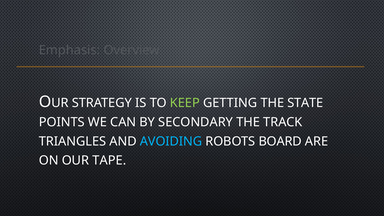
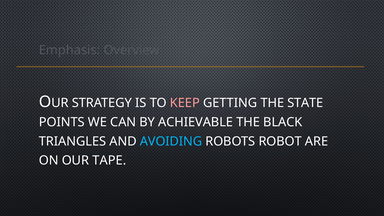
KEEP colour: light green -> pink
SECONDARY: SECONDARY -> ACHIEVABLE
TRACK: TRACK -> BLACK
BOARD: BOARD -> ROBOT
